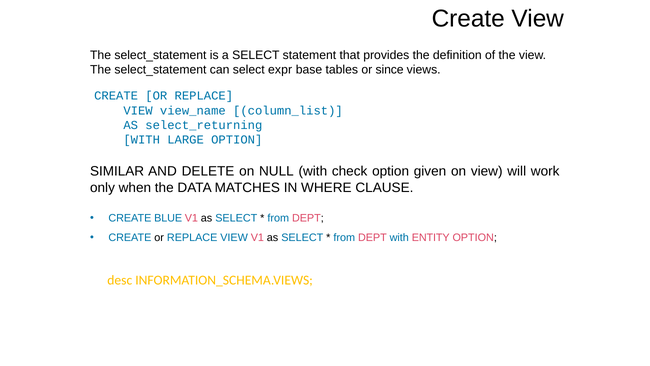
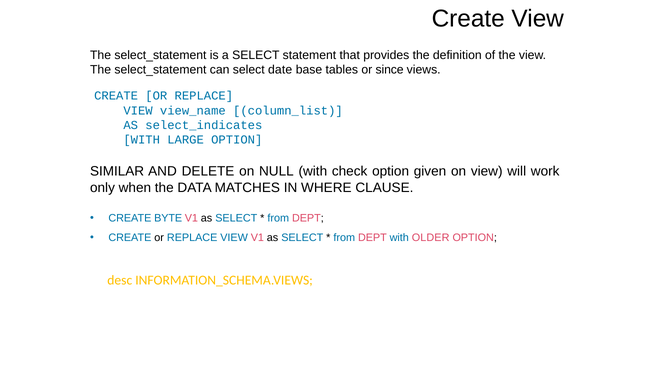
expr: expr -> date
select_returning: select_returning -> select_indicates
BLUE: BLUE -> BYTE
ENTITY: ENTITY -> OLDER
